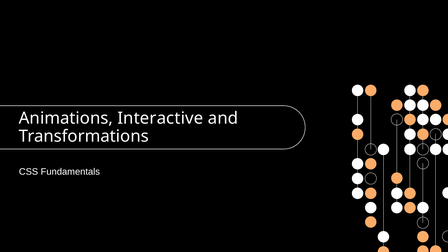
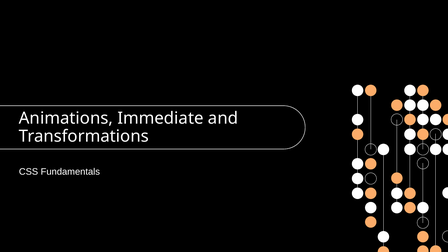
Interactive: Interactive -> Immediate
